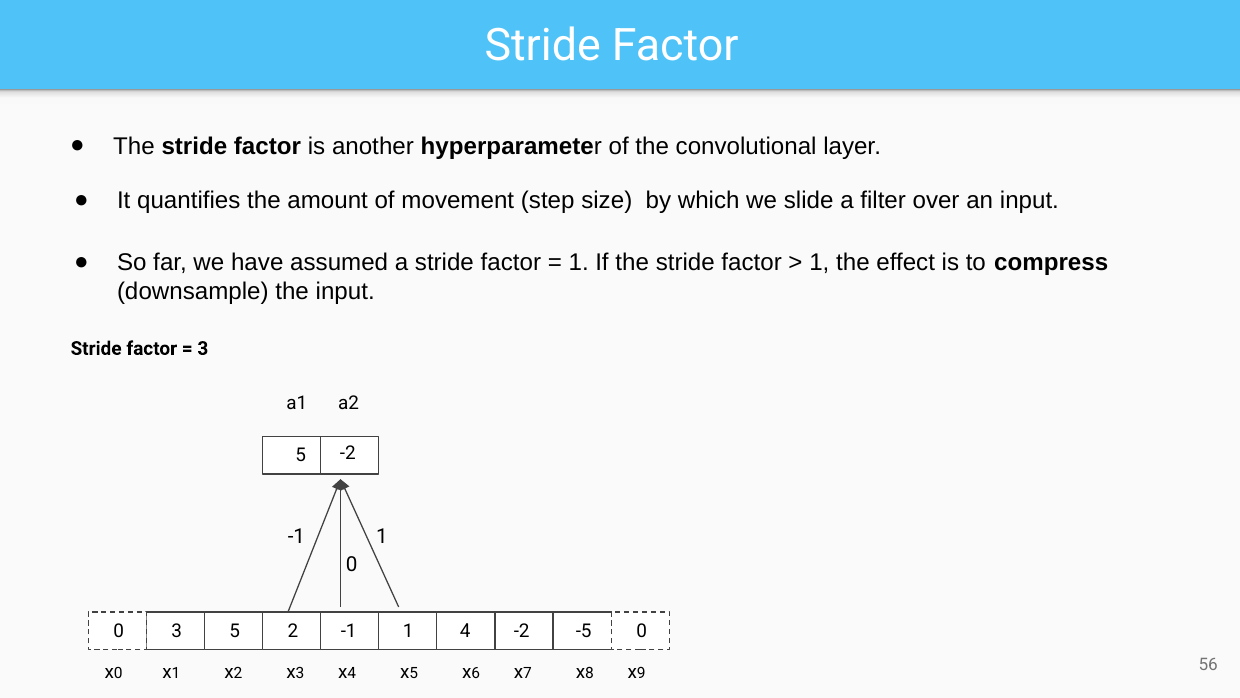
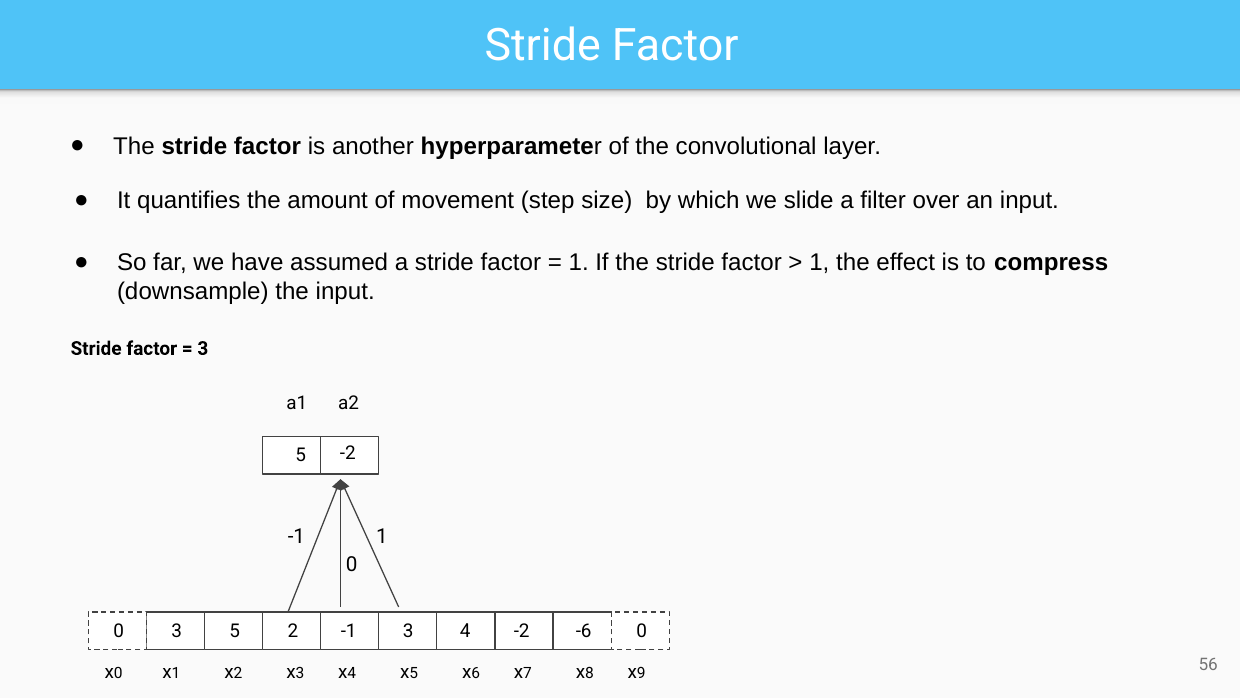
-1 1: 1 -> 3
-5: -5 -> -6
